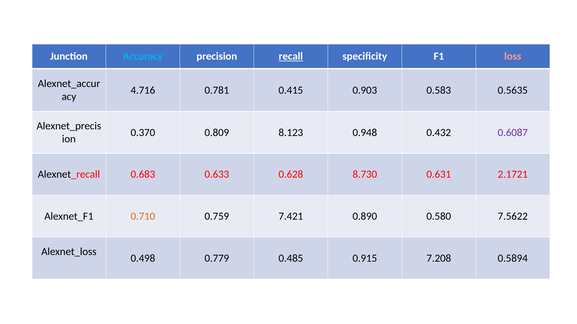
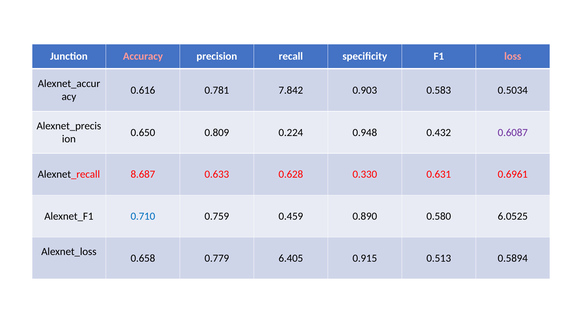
Accuracy colour: light blue -> pink
recall underline: present -> none
4.716: 4.716 -> 0.616
0.415: 0.415 -> 7.842
0.5635: 0.5635 -> 0.5034
0.370: 0.370 -> 0.650
8.123: 8.123 -> 0.224
0.683: 0.683 -> 8.687
8.730: 8.730 -> 0.330
2.1721: 2.1721 -> 0.6961
0.710 colour: orange -> blue
7.421: 7.421 -> 0.459
7.5622: 7.5622 -> 6.0525
0.498: 0.498 -> 0.658
0.485: 0.485 -> 6.405
7.208: 7.208 -> 0.513
